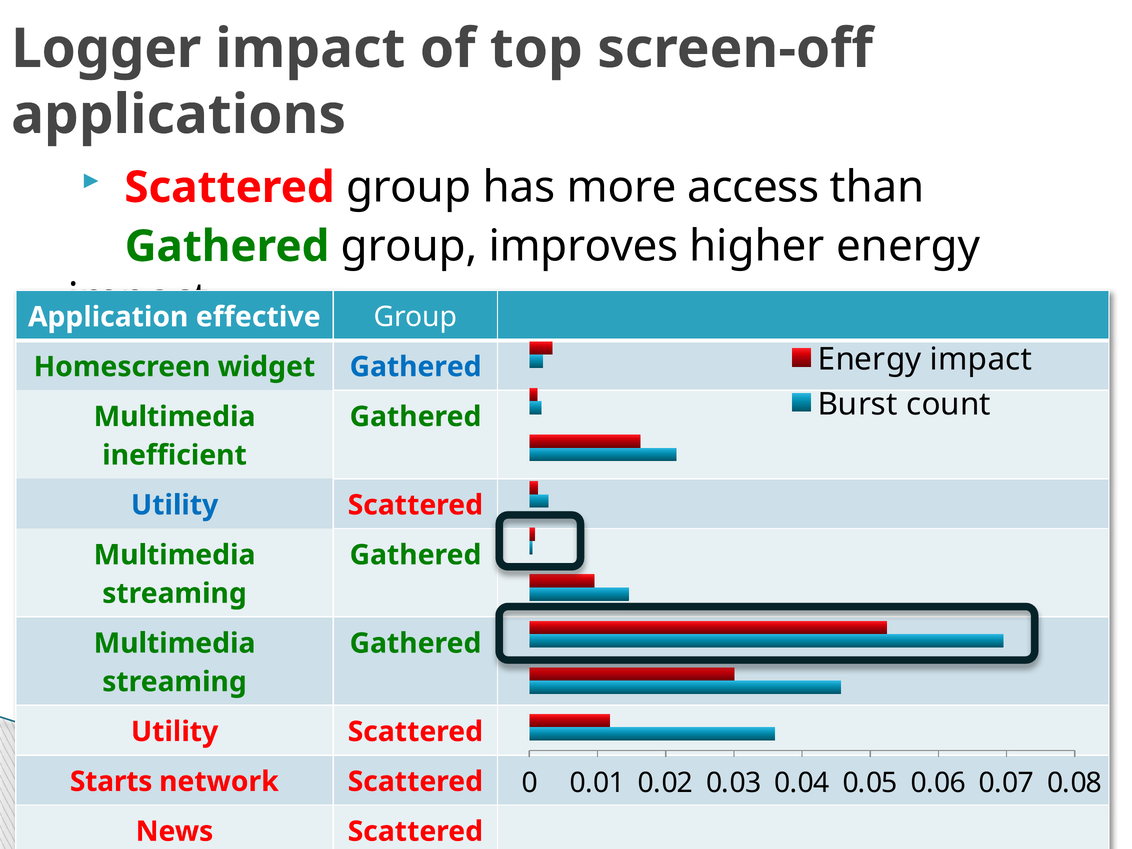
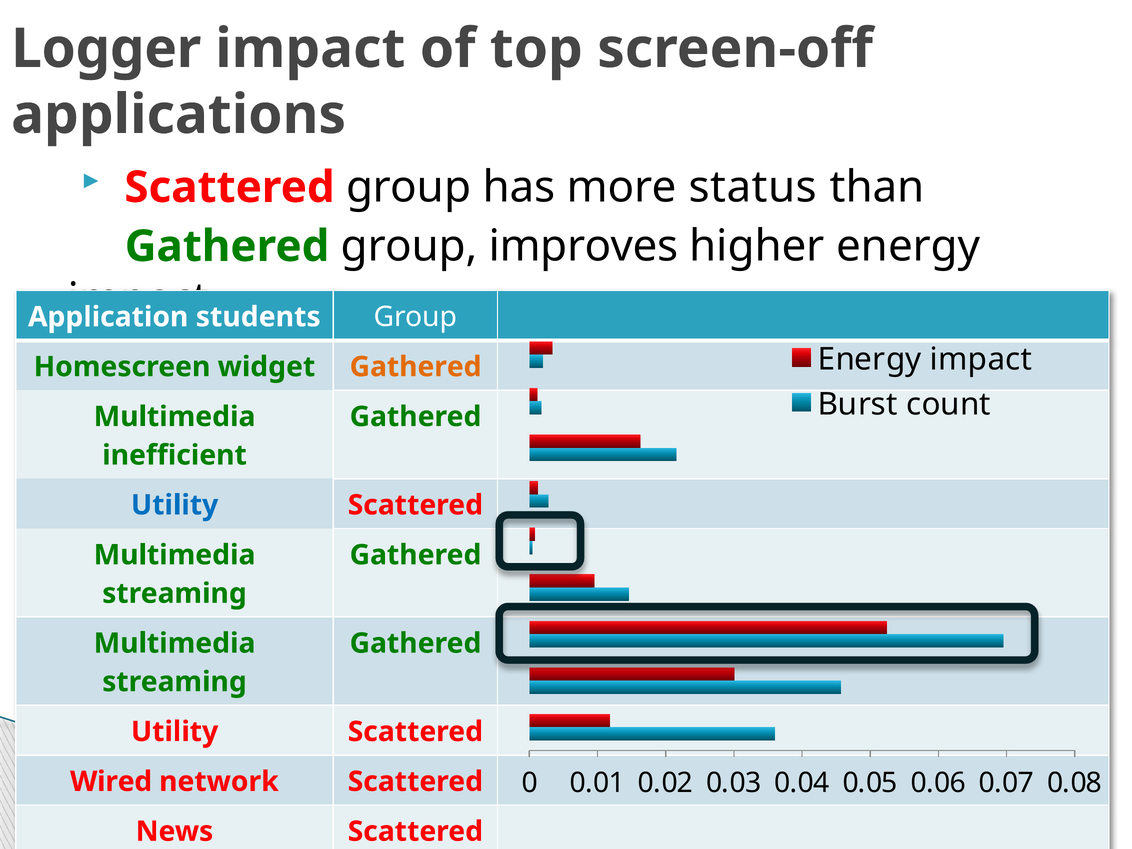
access: access -> status
effective: effective -> students
Gathered at (416, 367) colour: blue -> orange
Starts: Starts -> Wired
